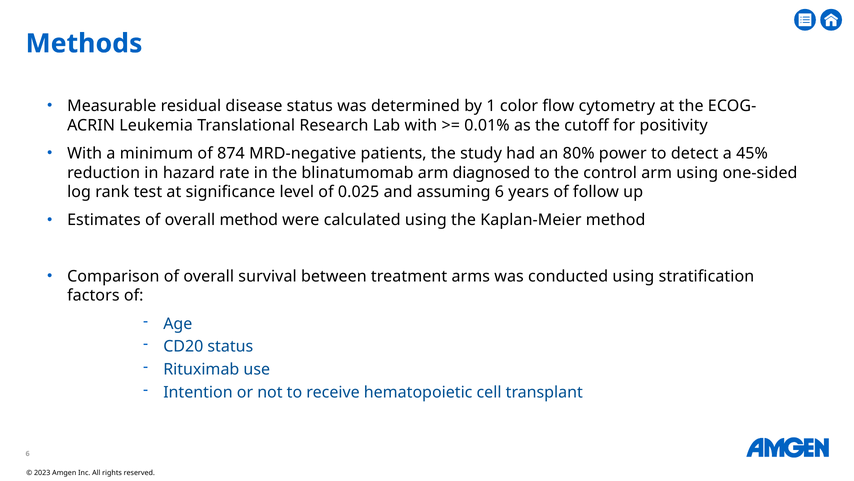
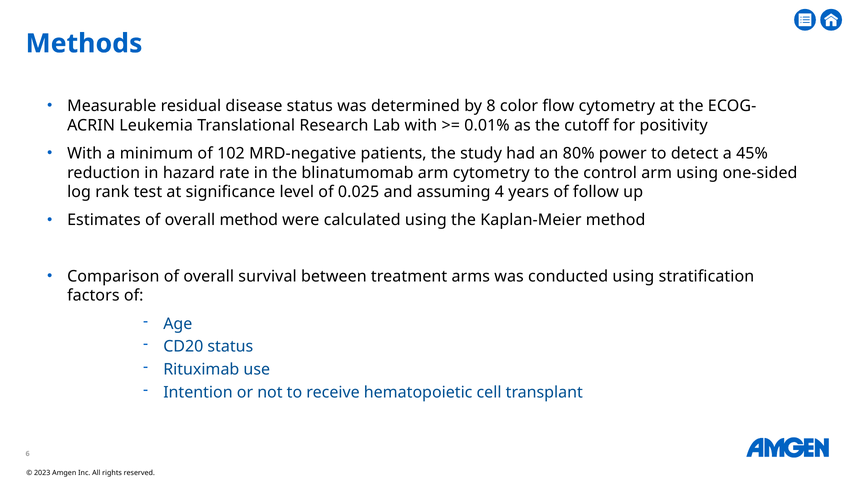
1: 1 -> 8
874: 874 -> 102
arm diagnosed: diagnosed -> cytometry
assuming 6: 6 -> 4
